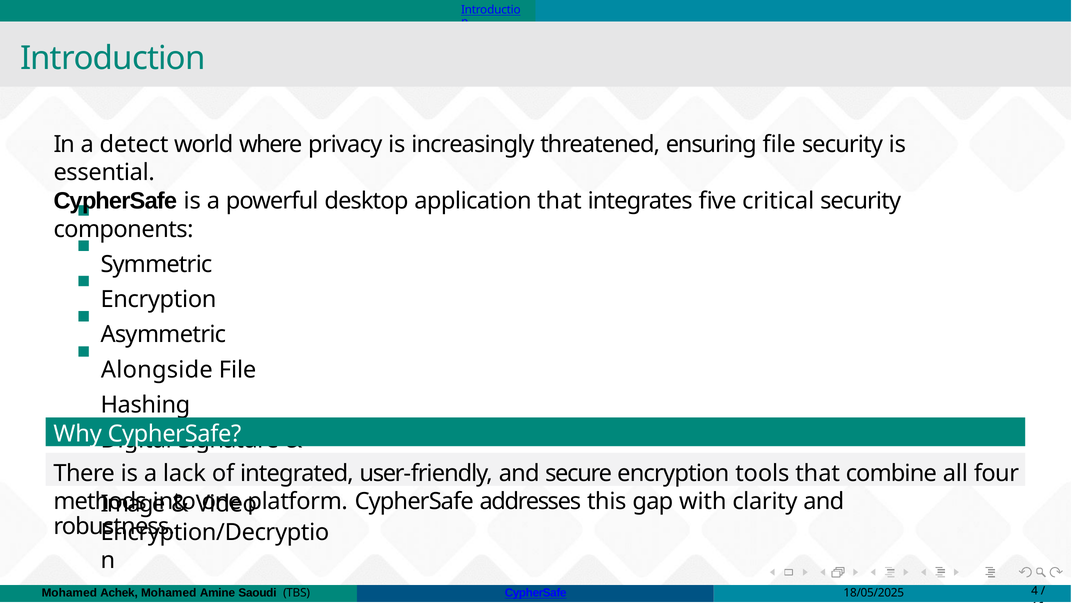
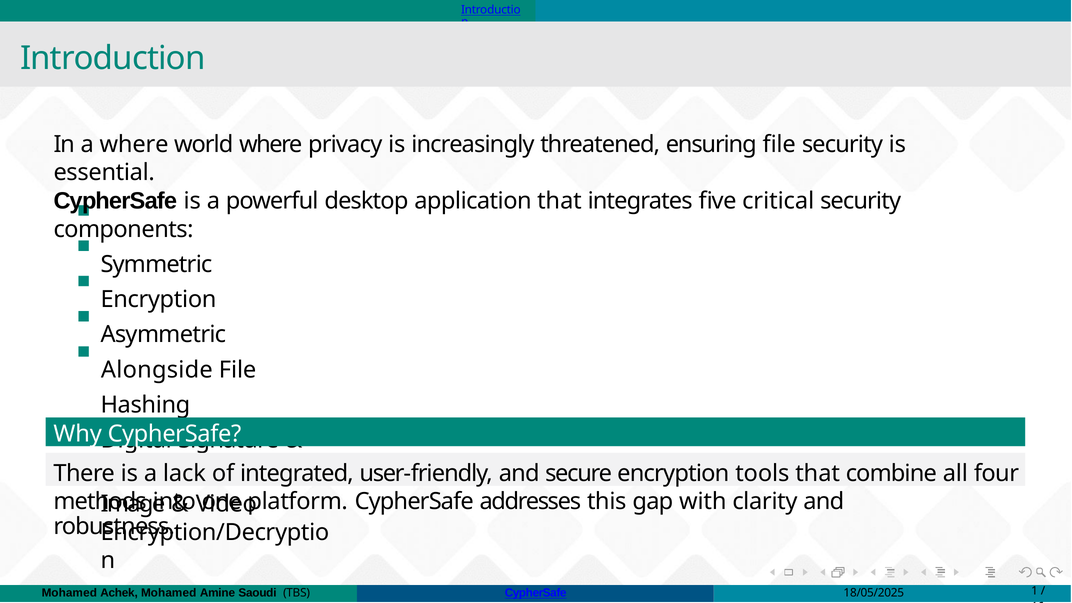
a detect: detect -> where
4: 4 -> 1
